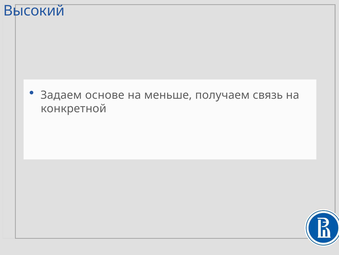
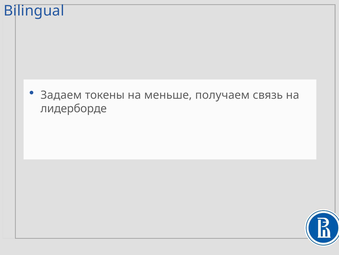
Высокий: Высокий -> Bilingual
основе: основе -> токены
конкретной: конкретной -> лидерборде
